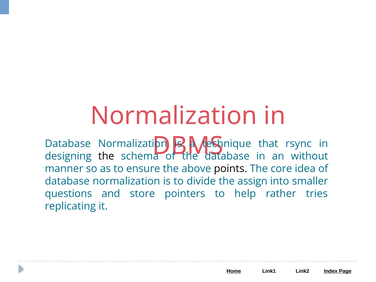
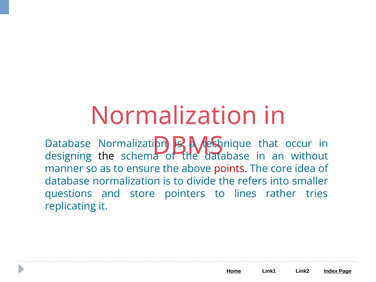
rsync: rsync -> occur
points colour: black -> red
assign: assign -> refers
help: help -> lines
